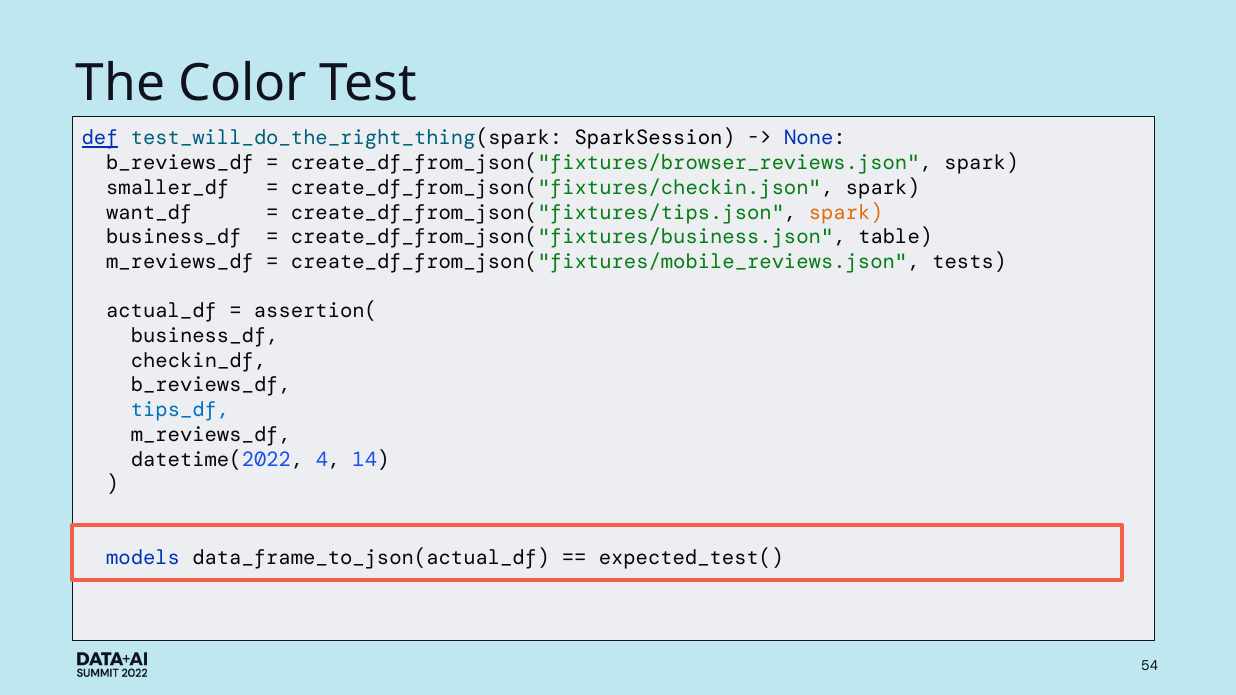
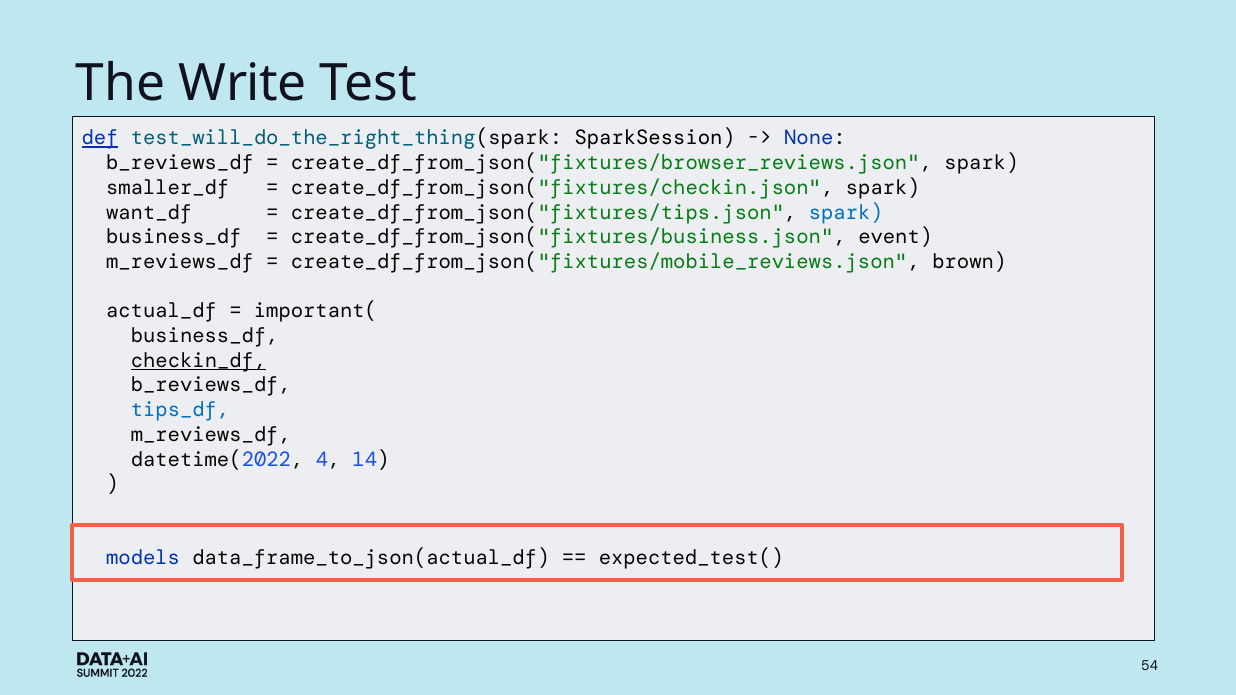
Color: Color -> Write
spark at (846, 212) colour: orange -> blue
table: table -> event
tests: tests -> brown
assertion(: assertion( -> important(
checkin_df underline: none -> present
